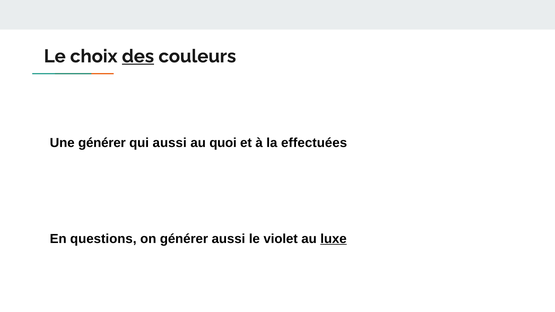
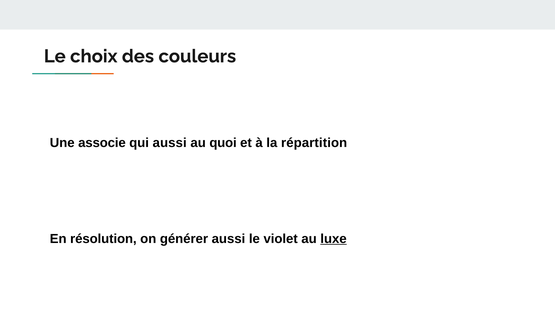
des underline: present -> none
Une générer: générer -> associe
effectuées: effectuées -> répartition
questions: questions -> résolution
